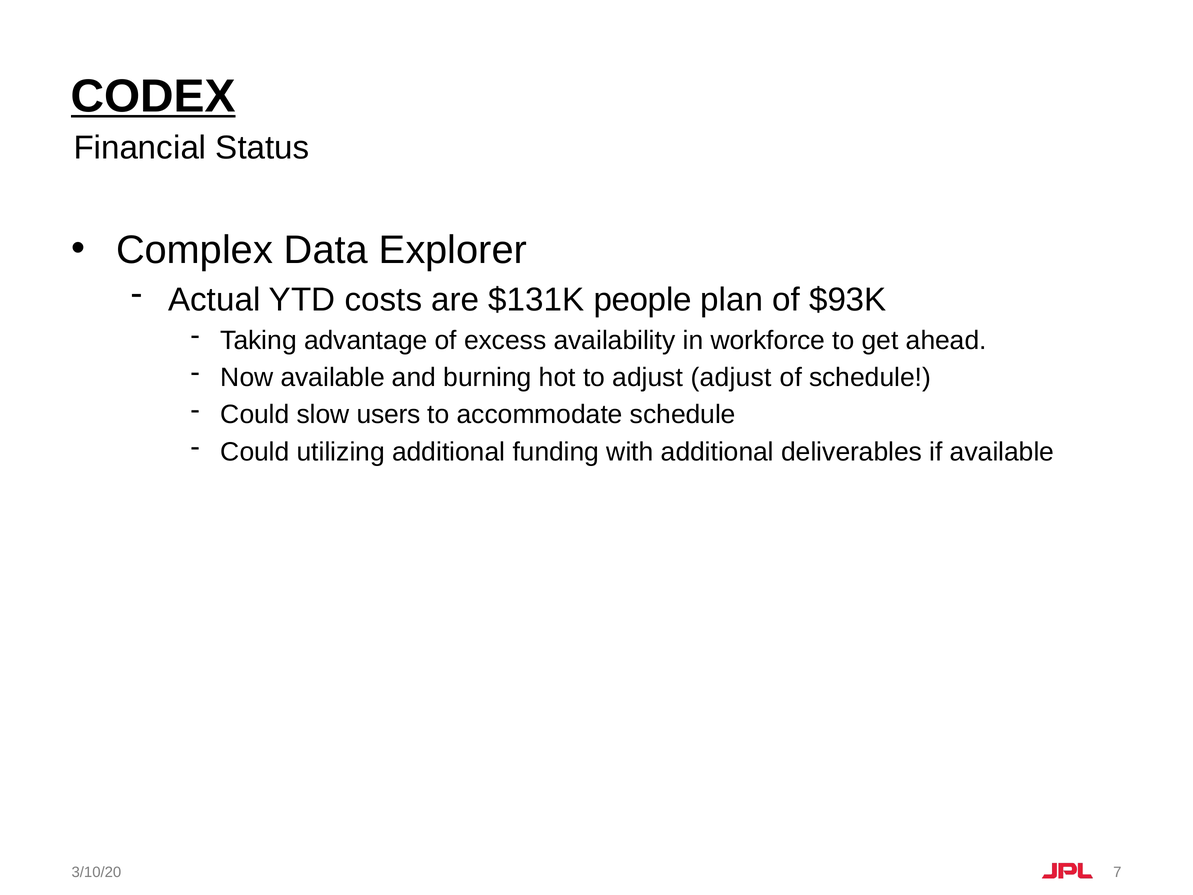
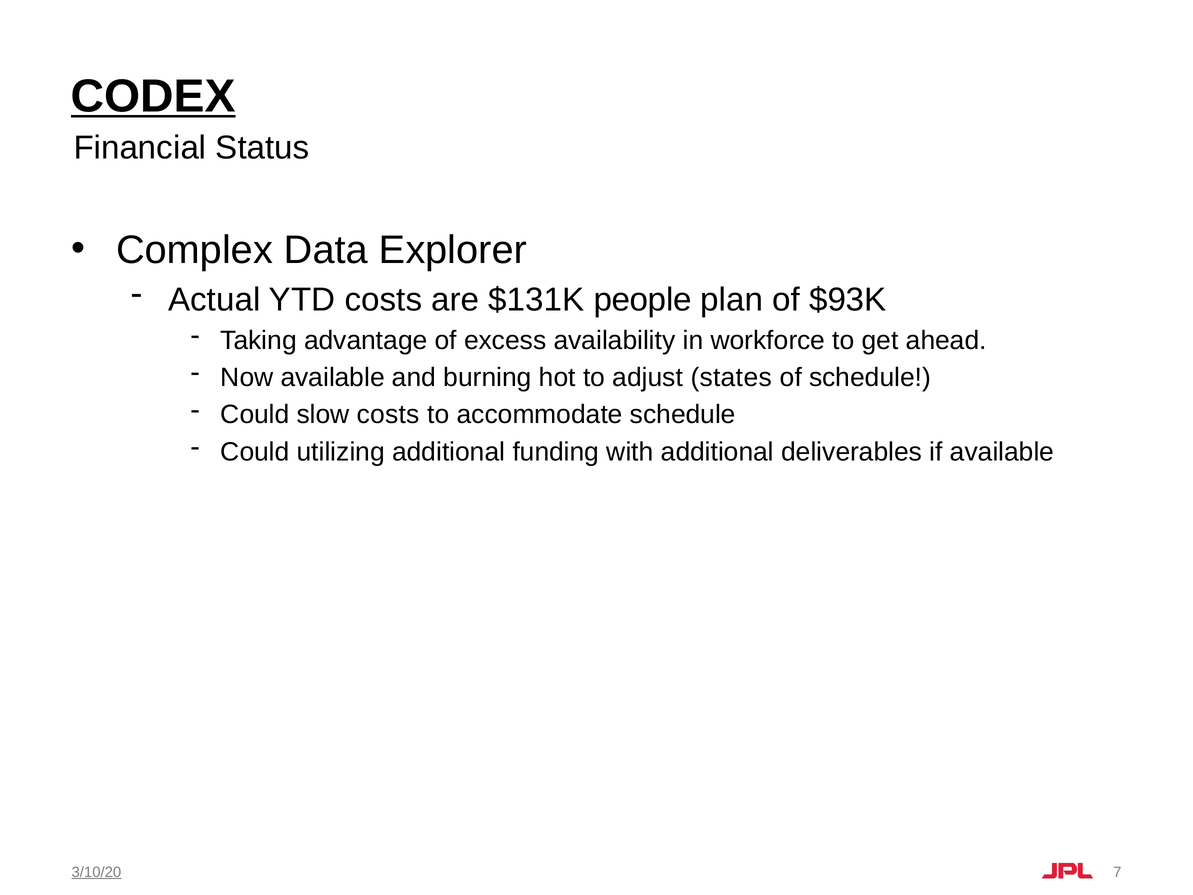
adjust adjust: adjust -> states
slow users: users -> costs
3/10/20 underline: none -> present
